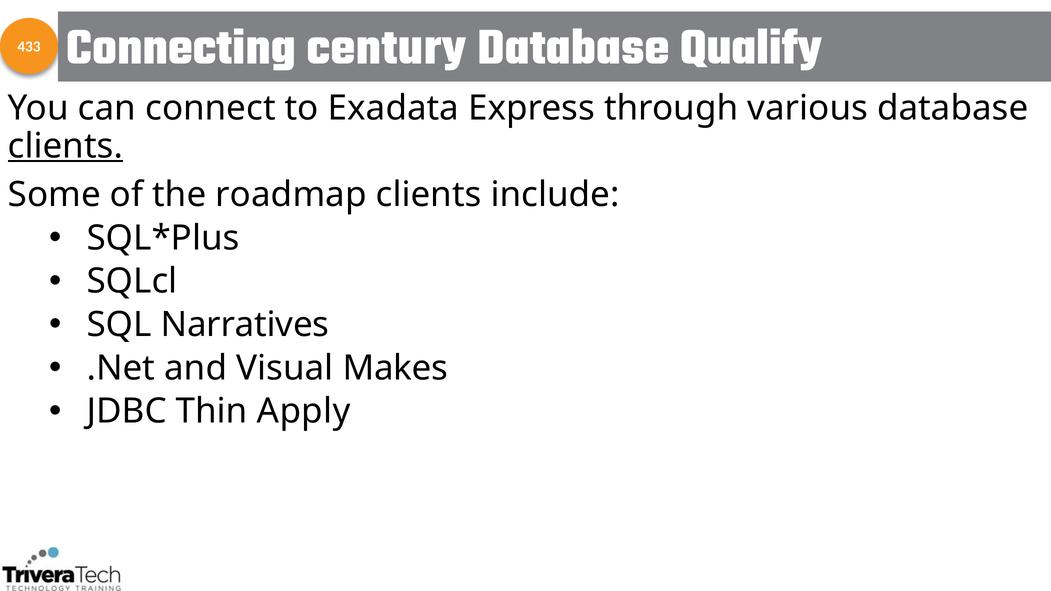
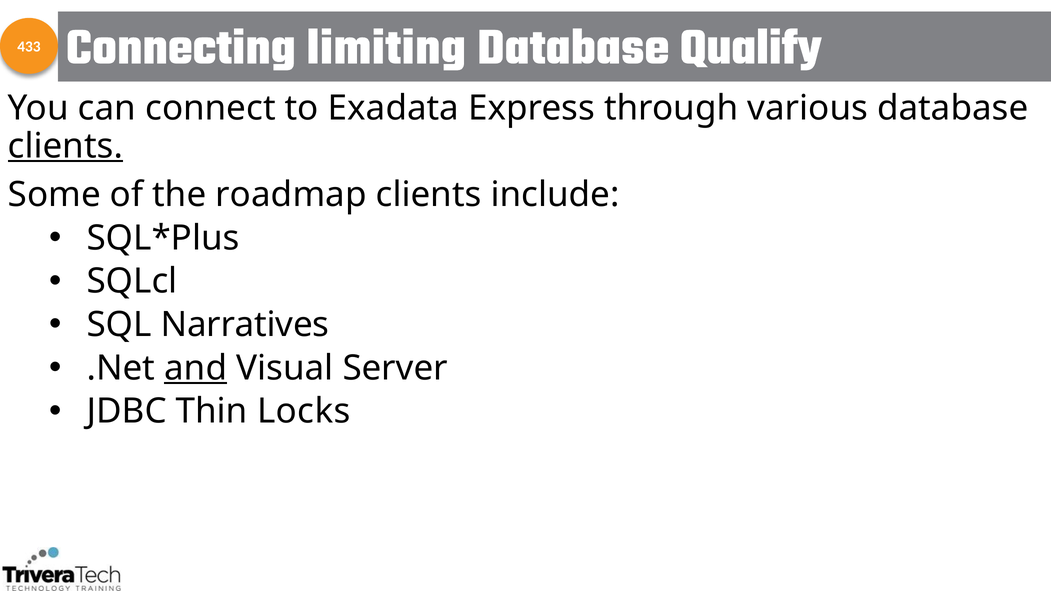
century: century -> limiting
and underline: none -> present
Makes: Makes -> Server
Apply: Apply -> Locks
